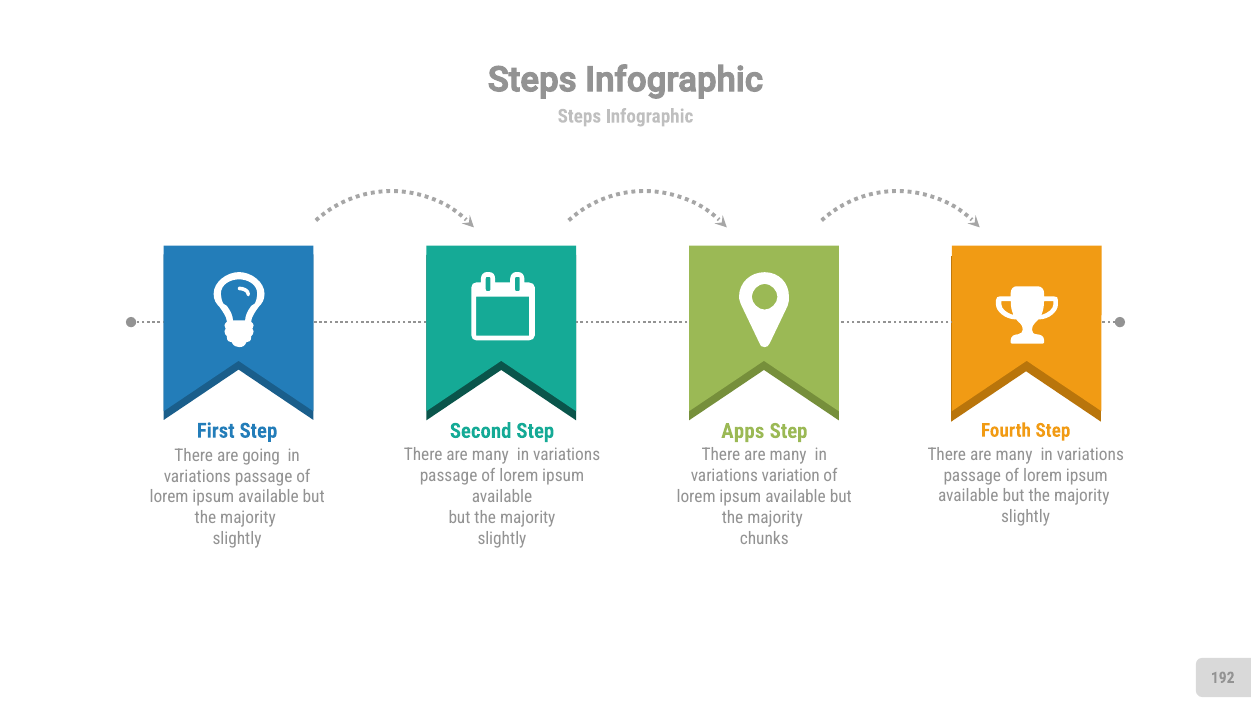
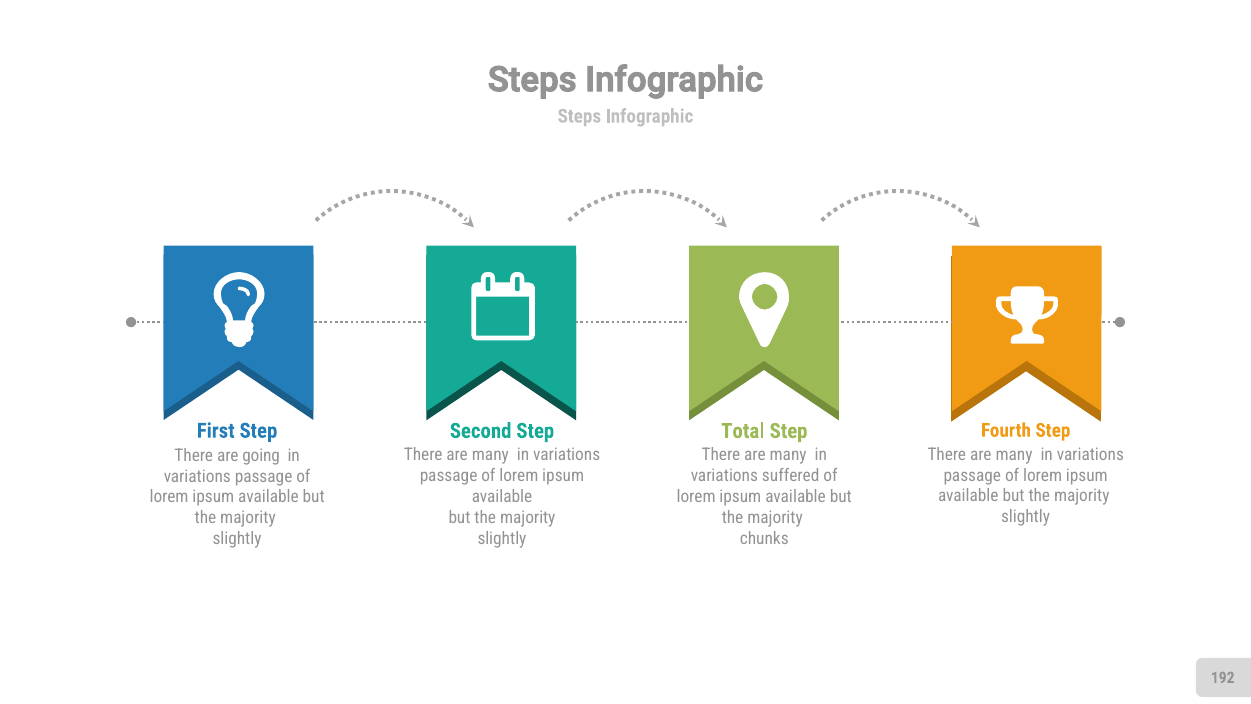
Apps: Apps -> Total
variation: variation -> suffered
